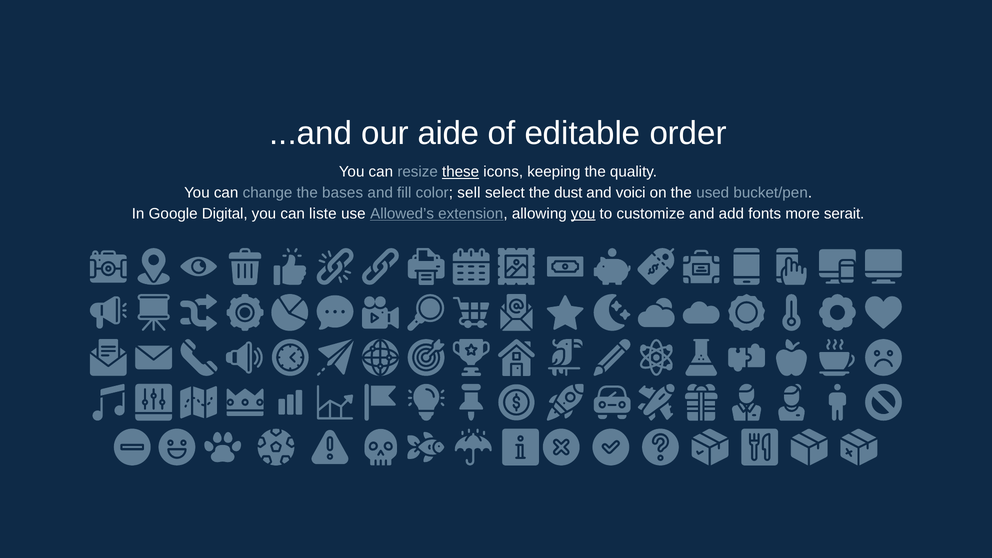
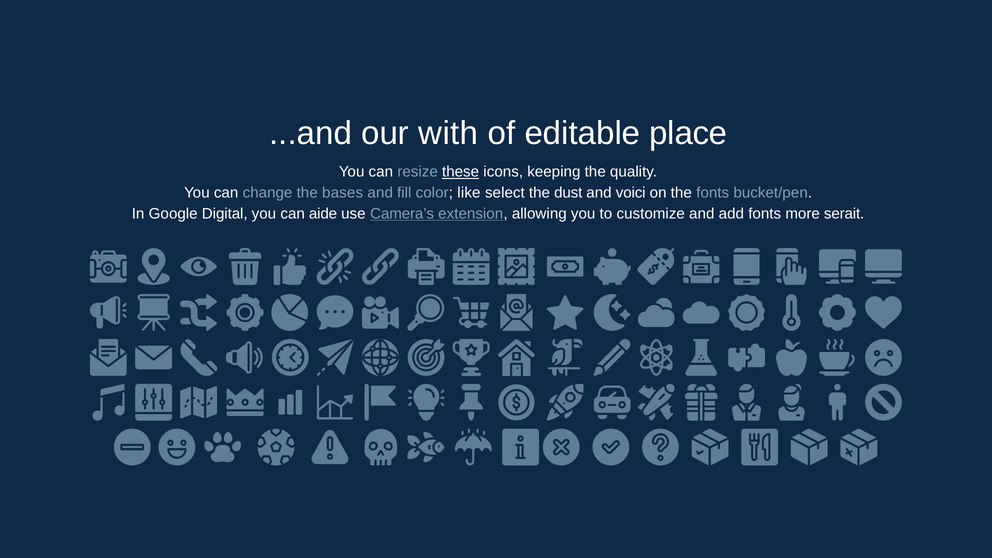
aide: aide -> with
order: order -> place
sell: sell -> like
the used: used -> fonts
liste: liste -> aide
Allowed’s: Allowed’s -> Camera’s
you at (583, 214) underline: present -> none
